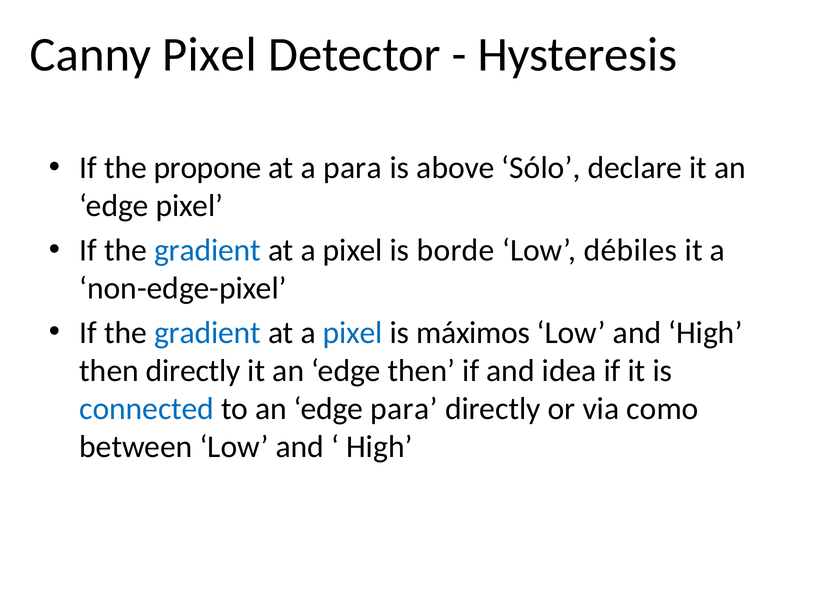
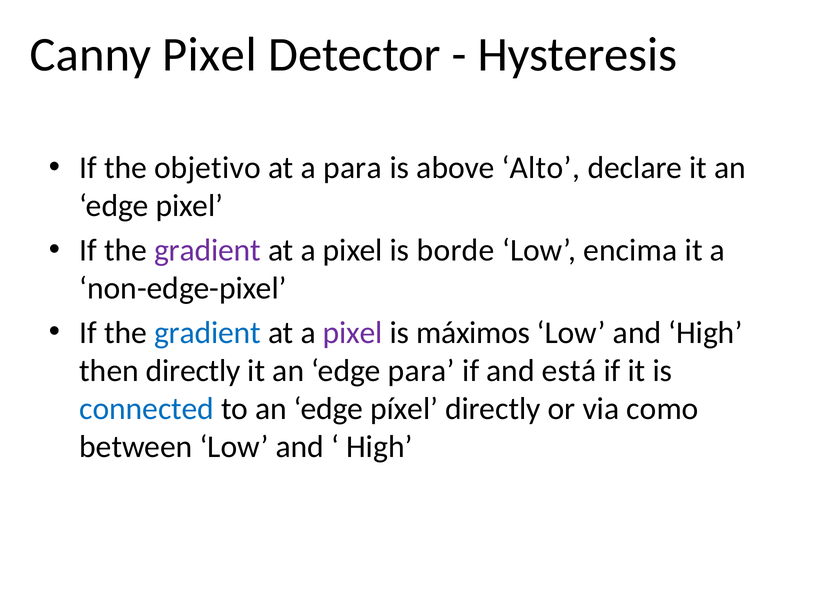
propone: propone -> objetivo
Sólo: Sólo -> Alto
gradient at (208, 250) colour: blue -> purple
débiles: débiles -> encima
pixel at (353, 332) colour: blue -> purple
edge then: then -> para
idea: idea -> está
edge para: para -> píxel
